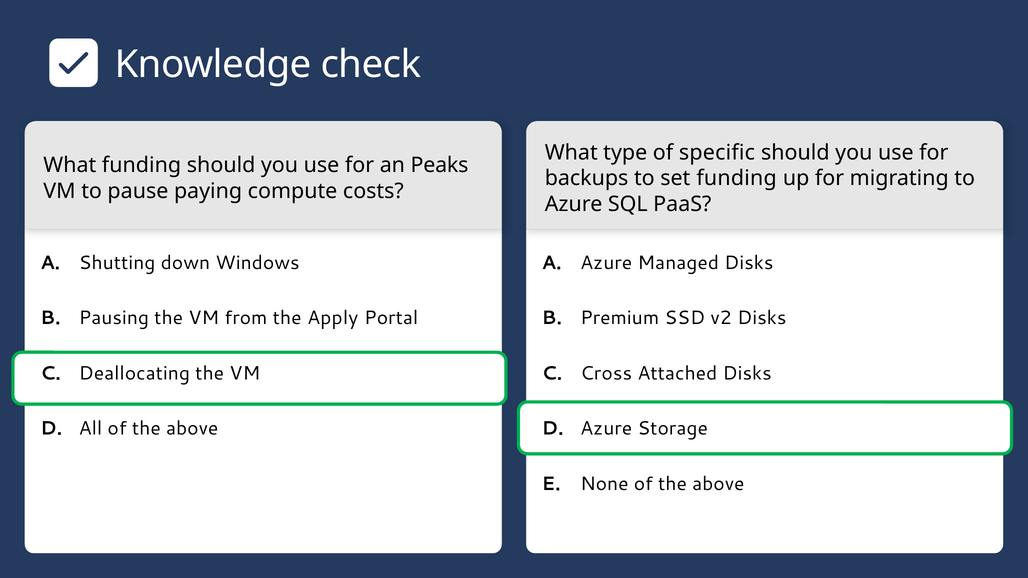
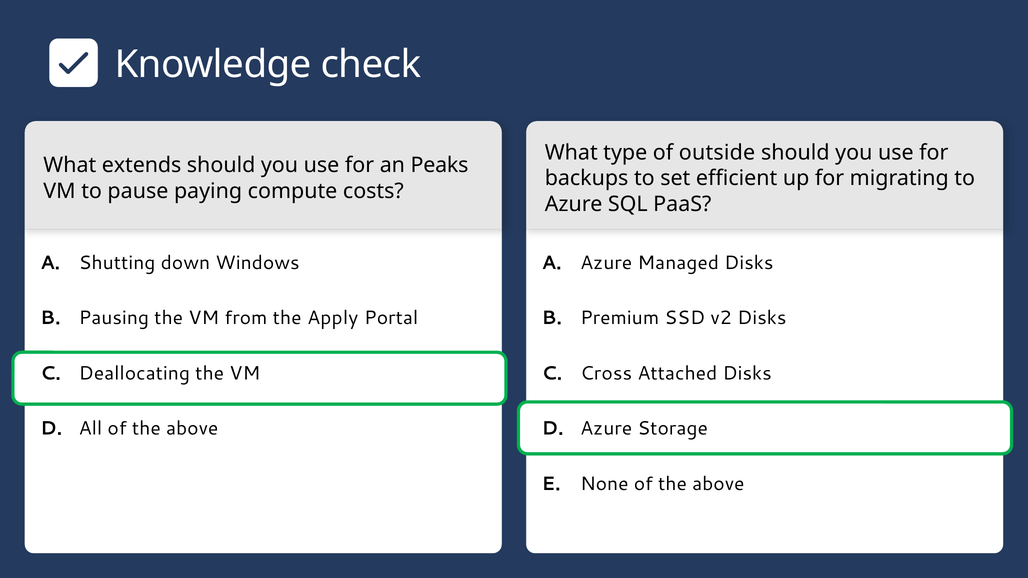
specific: specific -> outside
What funding: funding -> extends
set funding: funding -> efficient
